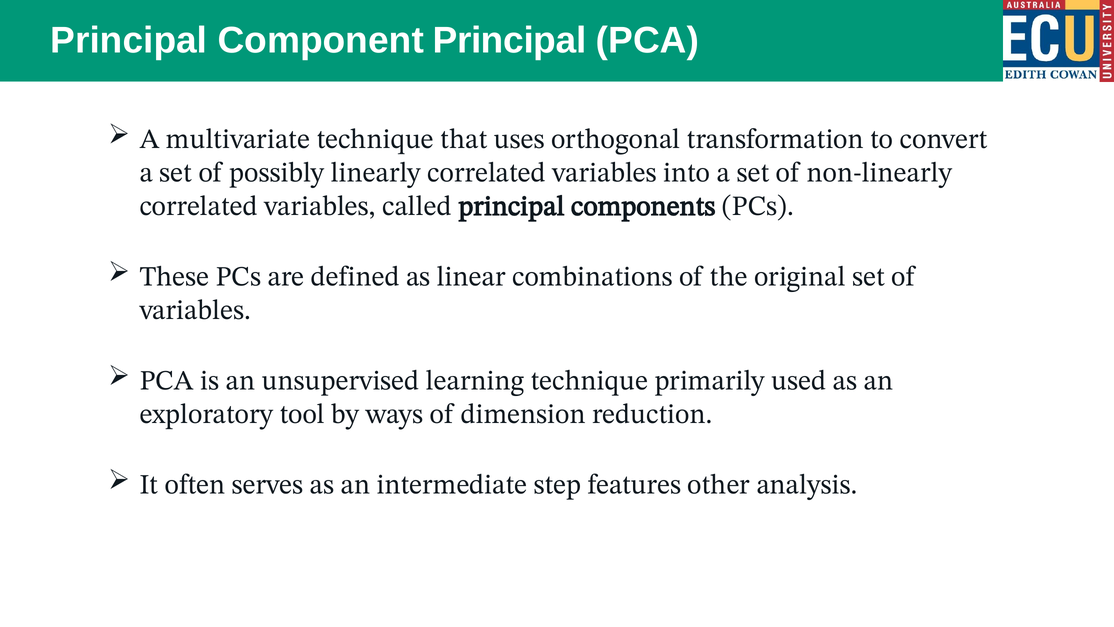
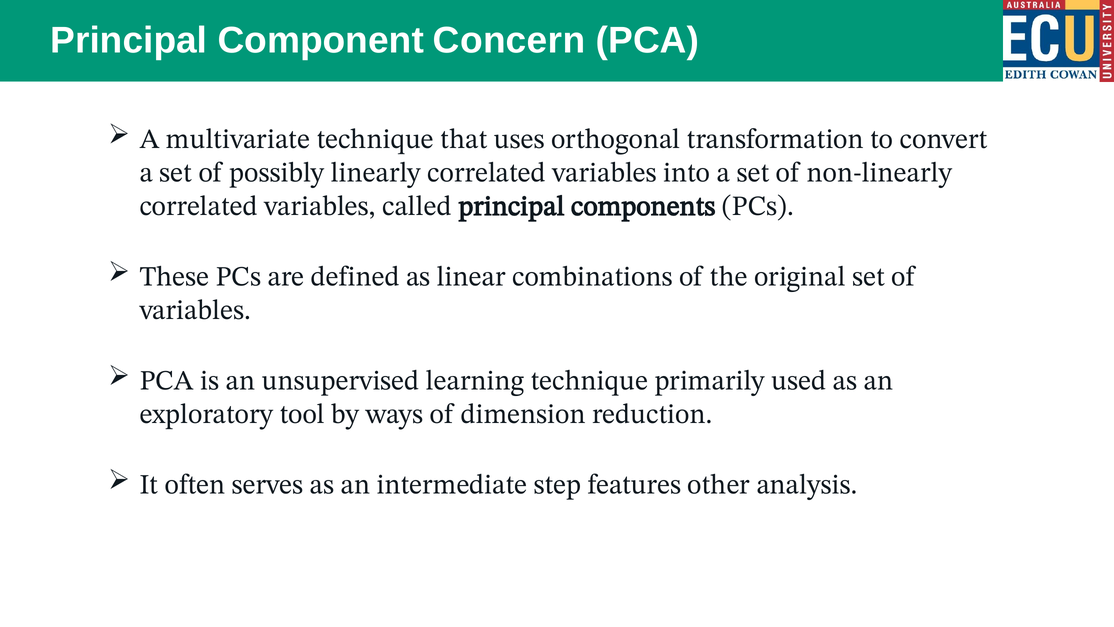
Component Principal: Principal -> Concern
